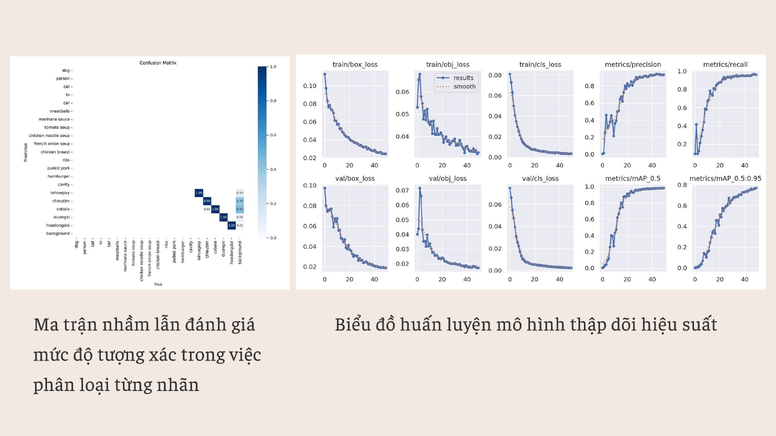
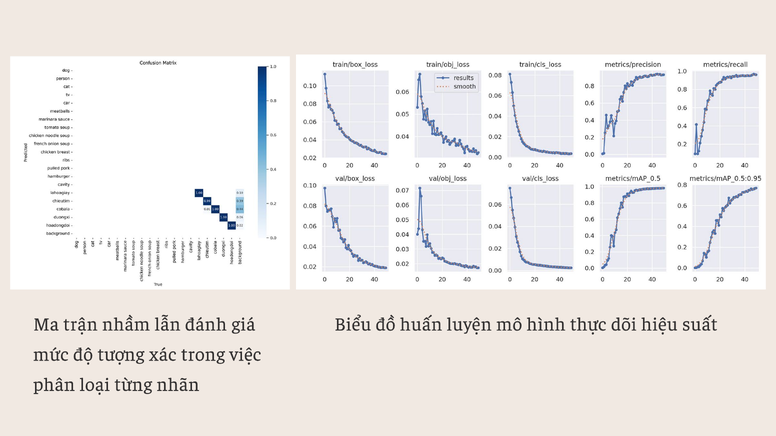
thập: thập -> thực
